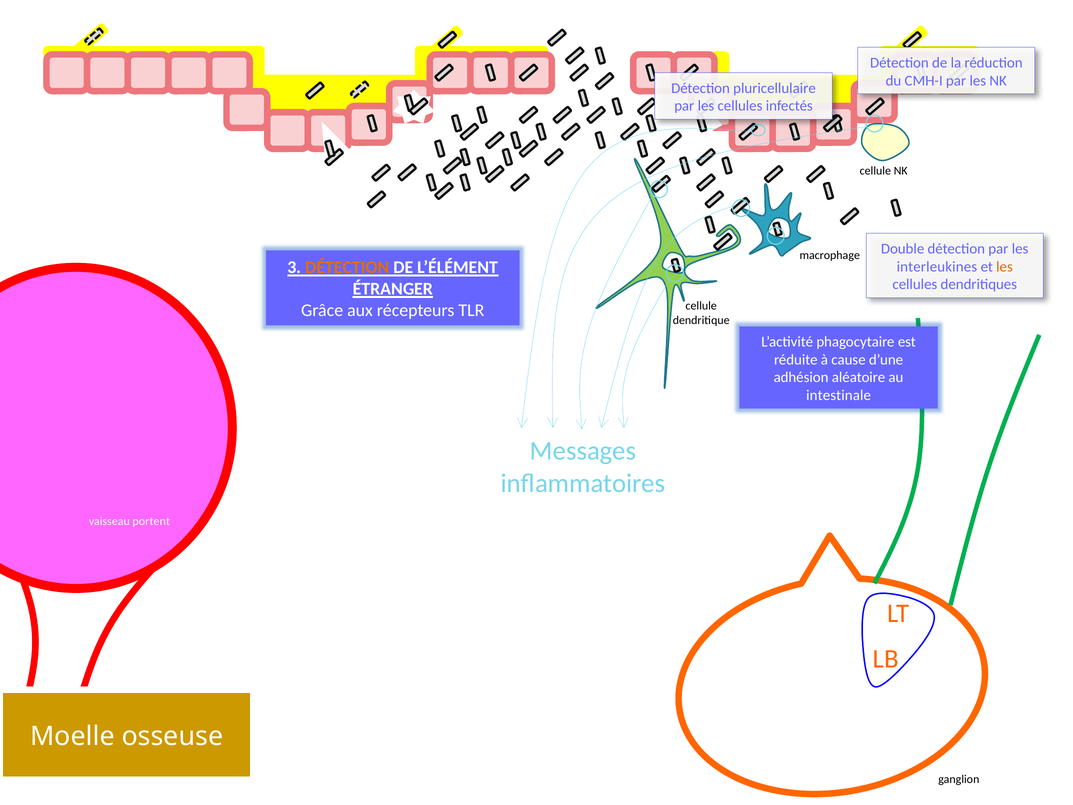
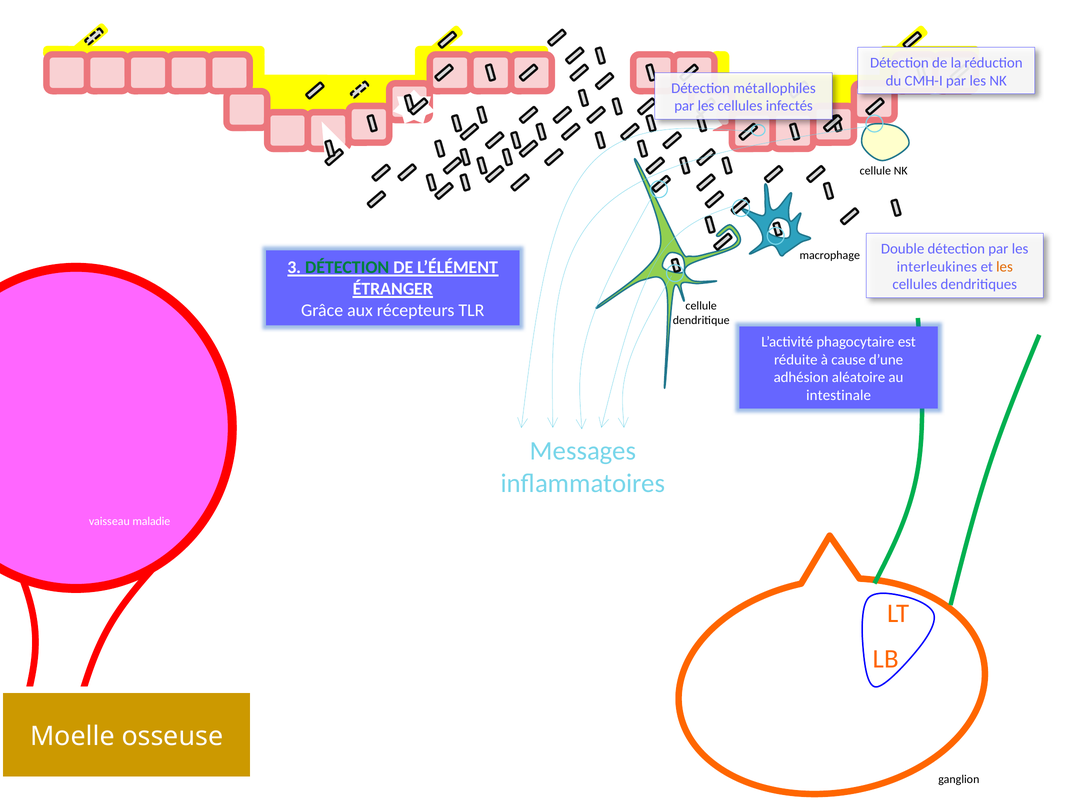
pluricellulaire: pluricellulaire -> métallophiles
DÉTECTION at (347, 268) colour: orange -> green
portent: portent -> maladie
